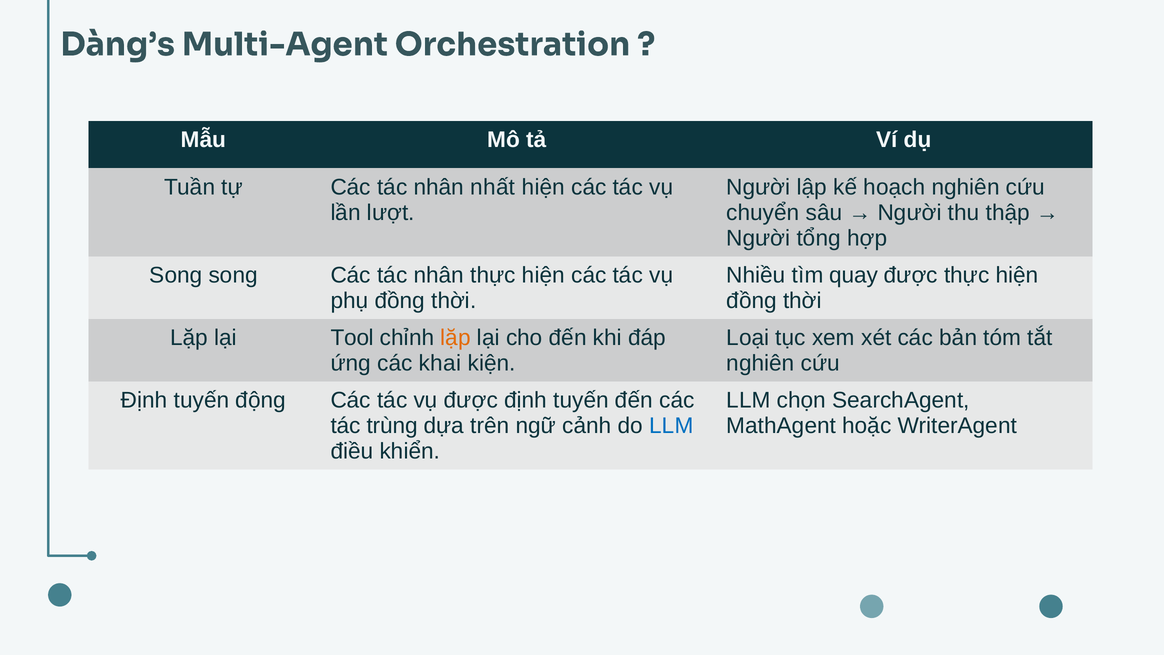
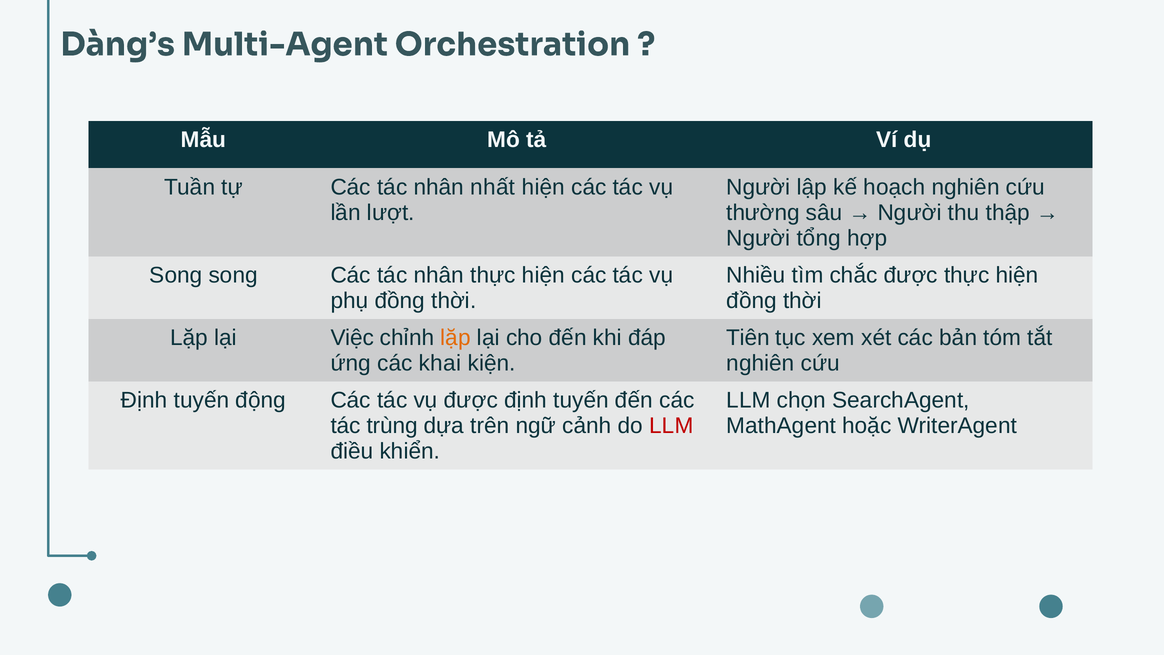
chuyển: chuyển -> thường
quay: quay -> chắc
Tool: Tool -> Việc
Loại: Loại -> Tiên
LLM at (671, 426) colour: blue -> red
